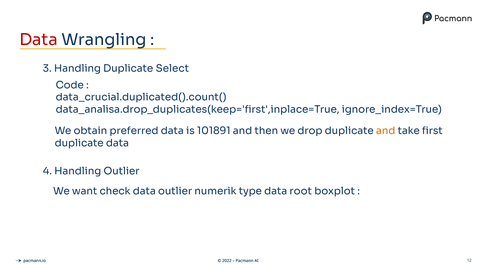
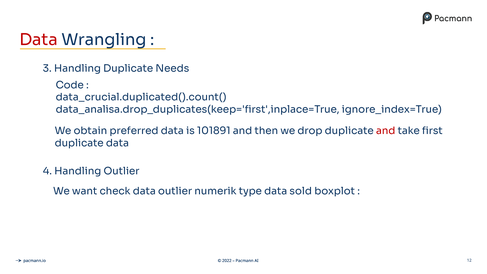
Select: Select -> Needs
and at (386, 131) colour: orange -> red
root: root -> sold
